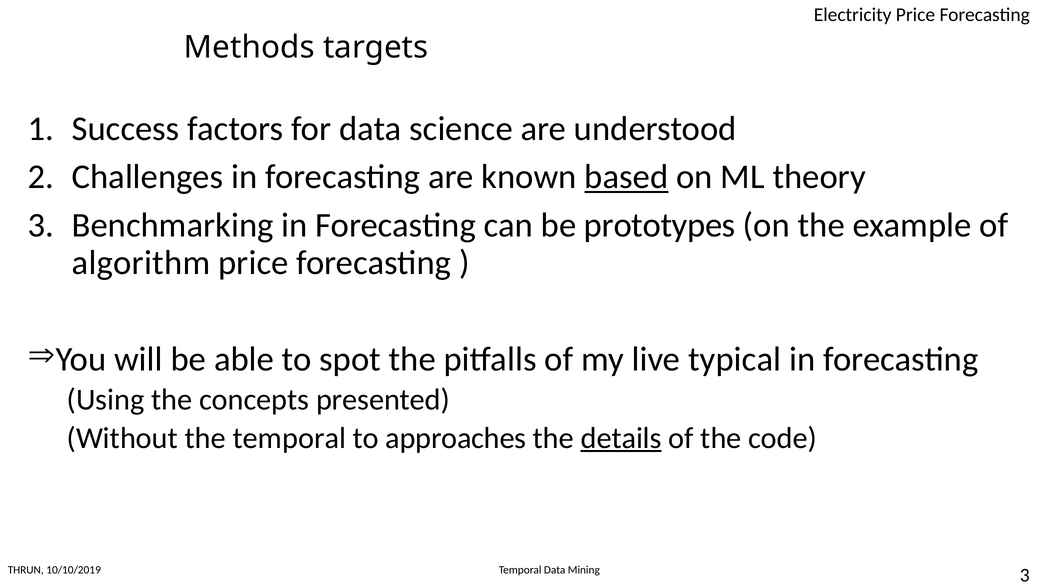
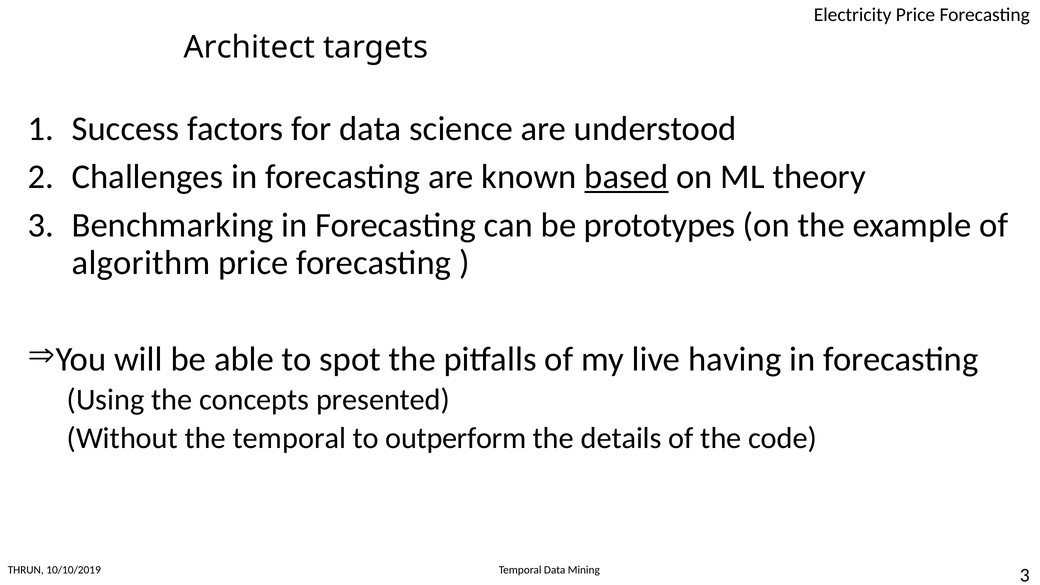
Methods: Methods -> Architect
typical: typical -> having
approaches: approaches -> outperform
details underline: present -> none
